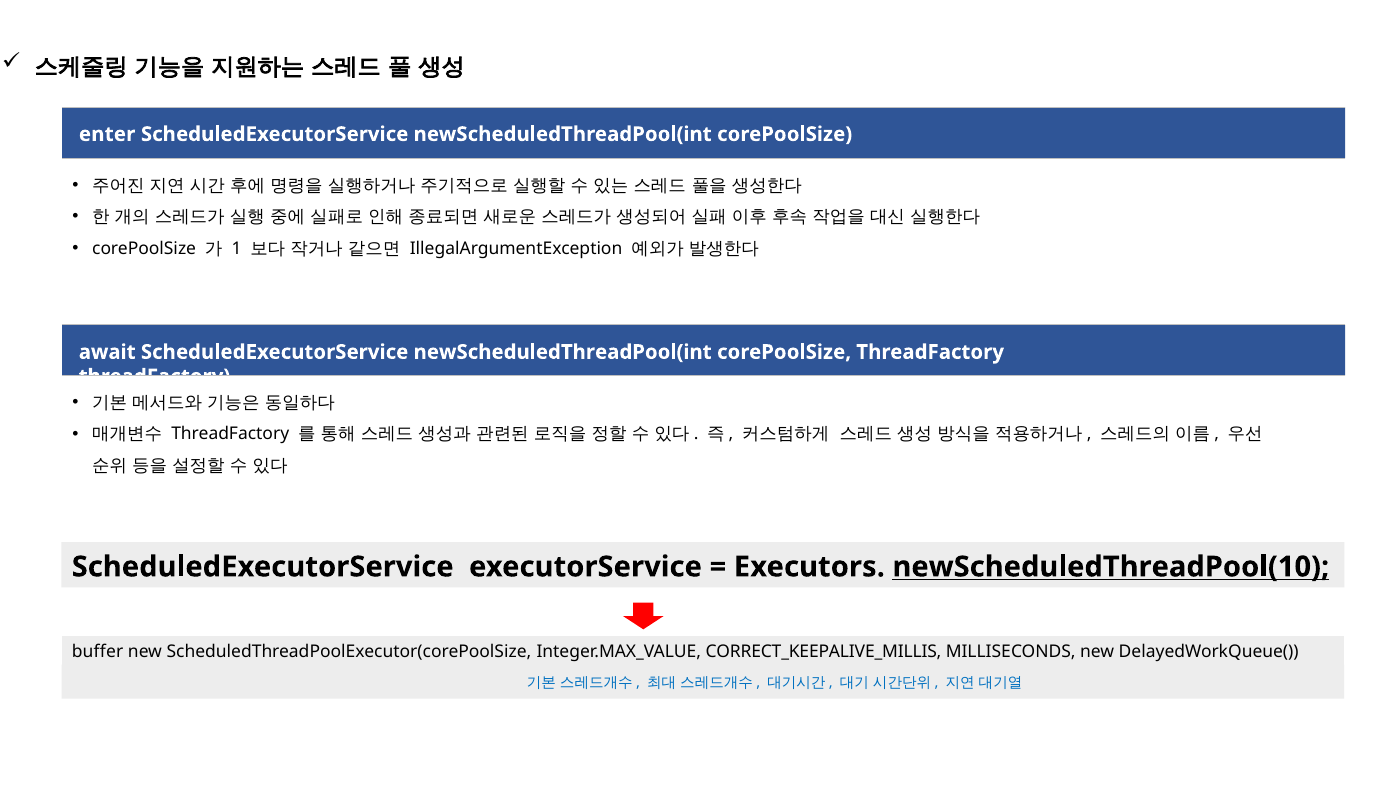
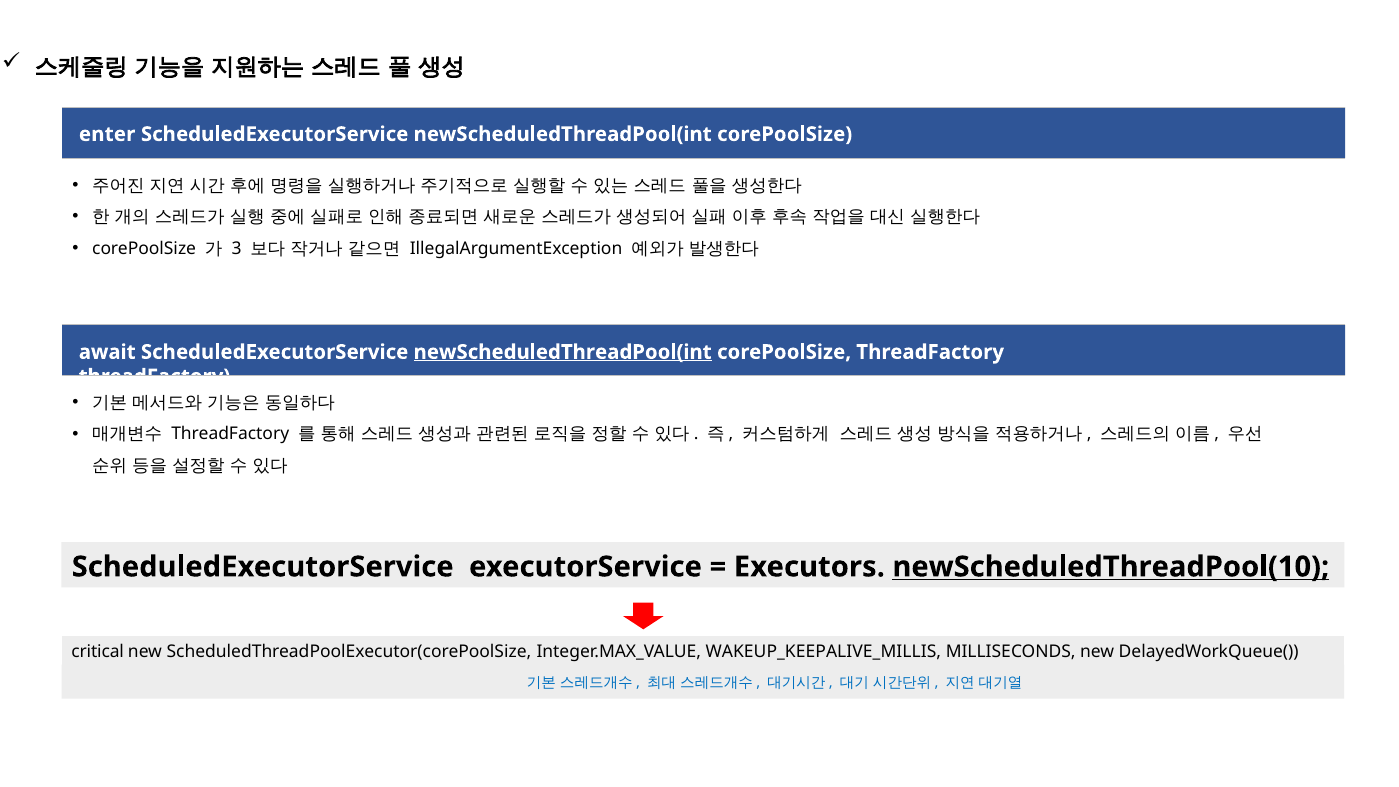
1: 1 -> 3
newScheduledThreadPool(int at (563, 352) underline: none -> present
buffer: buffer -> critical
CORRECT_KEEPALIVE_MILLIS: CORRECT_KEEPALIVE_MILLIS -> WAKEUP_KEEPALIVE_MILLIS
